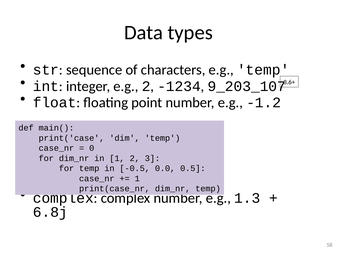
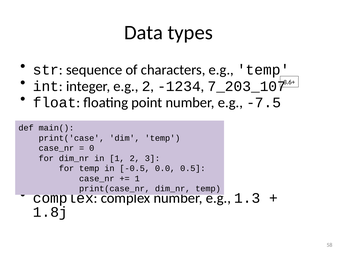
9_203_107: 9_203_107 -> 7_203_107
-1.2: -1.2 -> -7.5
6.8j: 6.8j -> 1.8j
